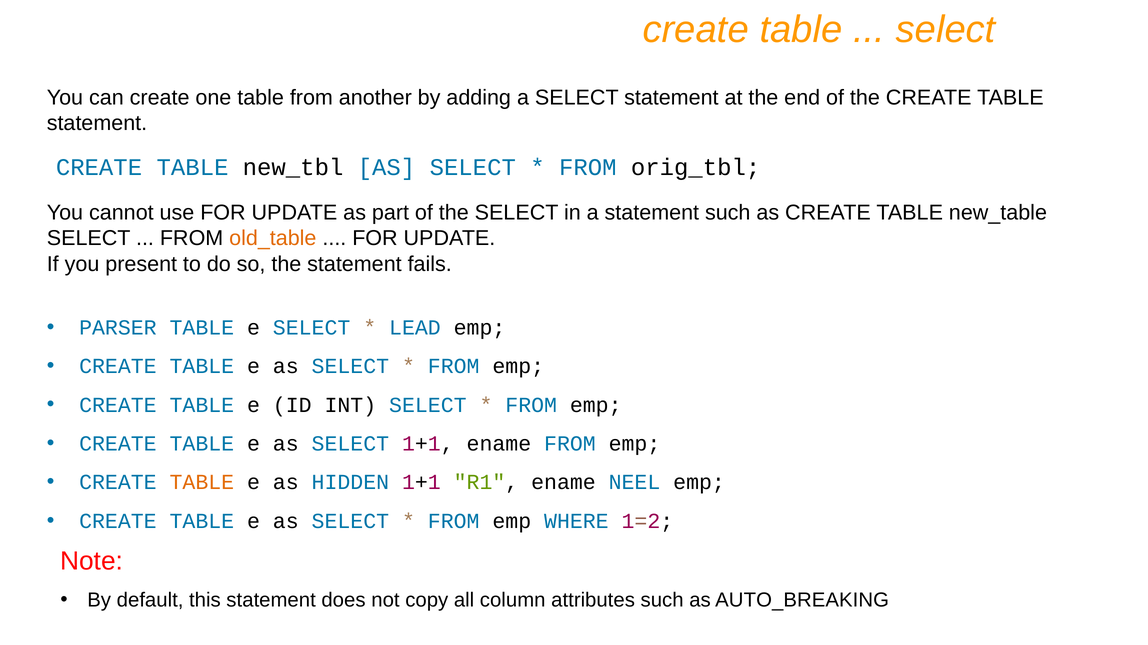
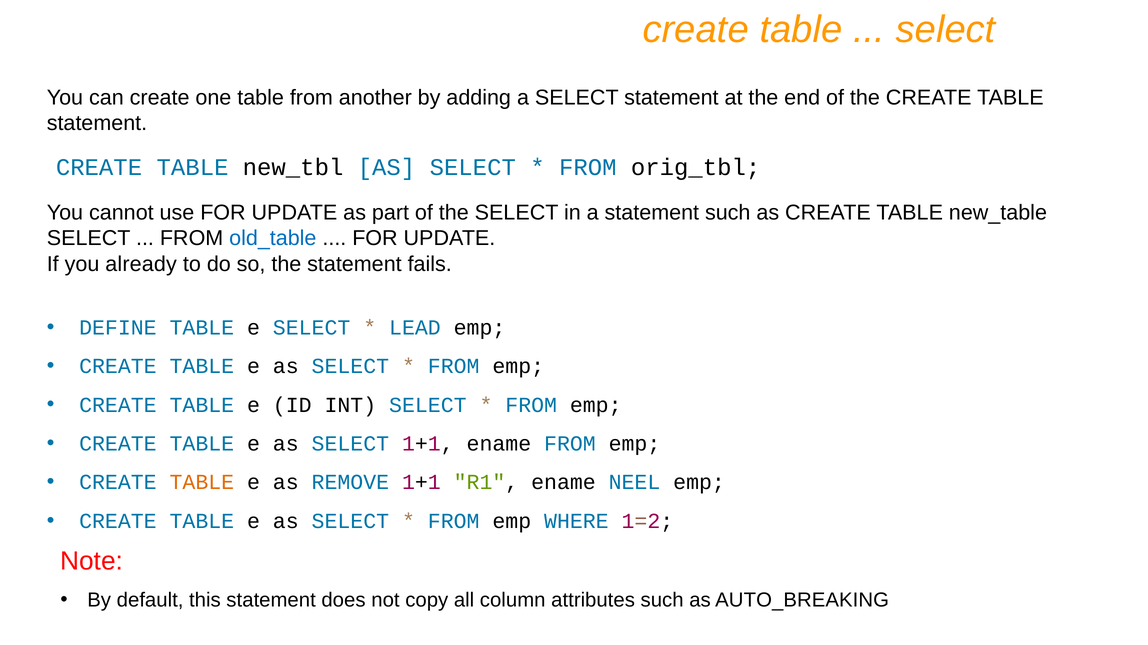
old_table colour: orange -> blue
present: present -> already
PARSER: PARSER -> DEFINE
HIDDEN: HIDDEN -> REMOVE
